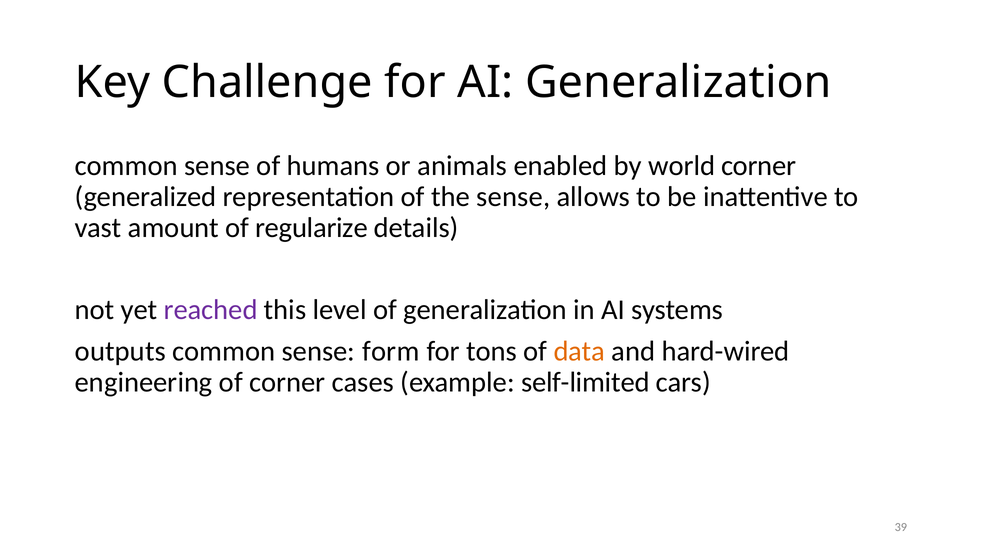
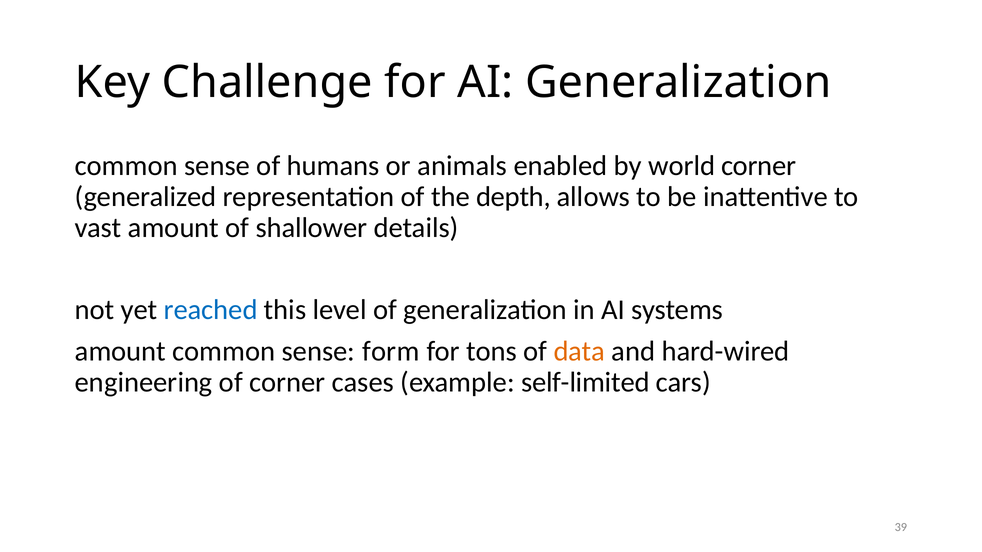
the sense: sense -> depth
regularize: regularize -> shallower
reached colour: purple -> blue
outputs at (120, 351): outputs -> amount
